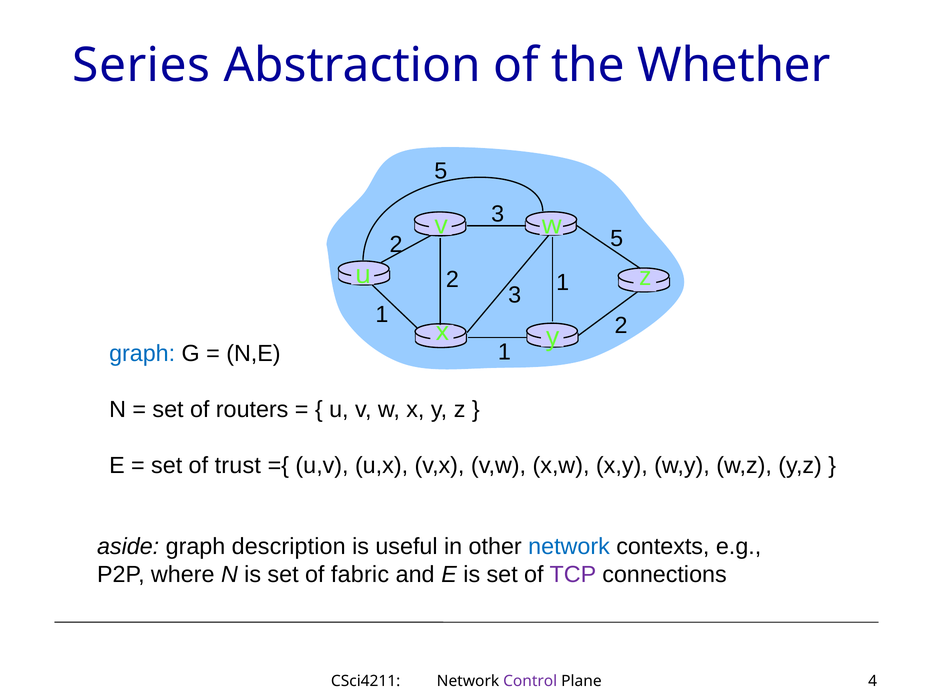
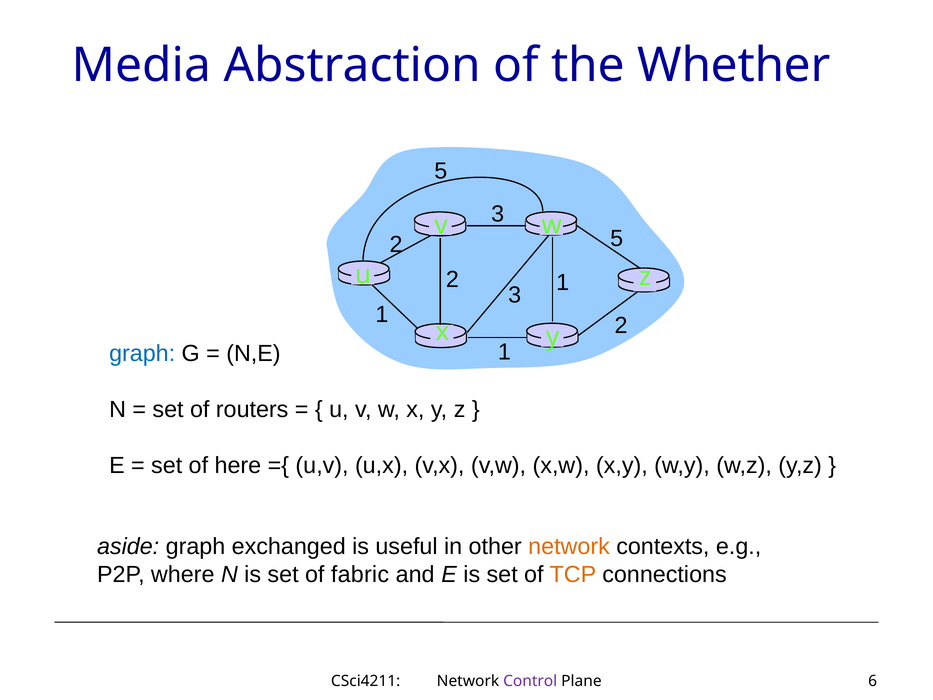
Series: Series -> Media
trust: trust -> here
description: description -> exchanged
network at (569, 546) colour: blue -> orange
TCP colour: purple -> orange
4: 4 -> 6
